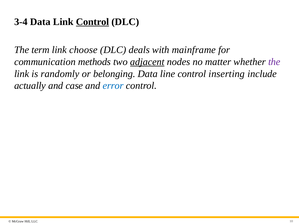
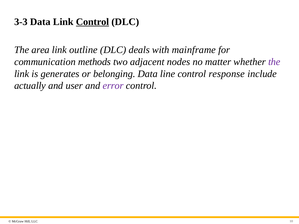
3-4: 3-4 -> 3-3
term: term -> area
choose: choose -> outline
adjacent underline: present -> none
randomly: randomly -> generates
inserting: inserting -> response
case: case -> user
error colour: blue -> purple
